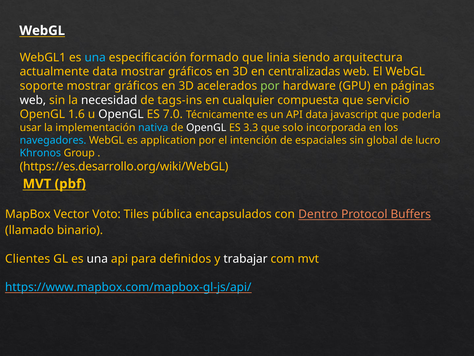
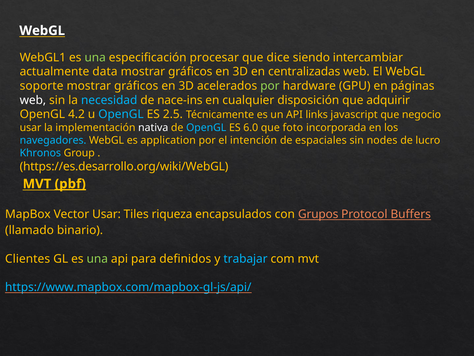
una at (95, 57) colour: light blue -> light green
formado: formado -> procesar
linia: linia -> dice
arquitectura: arquitectura -> intercambiar
necesidad colour: white -> light blue
tags-ins: tags-ins -> nace-ins
compuesta: compuesta -> disposición
servicio: servicio -> adquirir
1.6: 1.6 -> 4.2
OpenGL at (121, 114) colour: white -> light blue
7.0: 7.0 -> 2.5
API data: data -> links
poderla: poderla -> negocio
nativa colour: light blue -> white
OpenGL at (206, 128) colour: white -> light blue
3.3: 3.3 -> 6.0
solo: solo -> foto
global: global -> nodes
pbf underline: none -> present
Vector Voto: Voto -> Usar
pública: pública -> riqueza
Dentro: Dentro -> Grupos
una at (97, 259) colour: white -> light green
trabajar colour: white -> light blue
